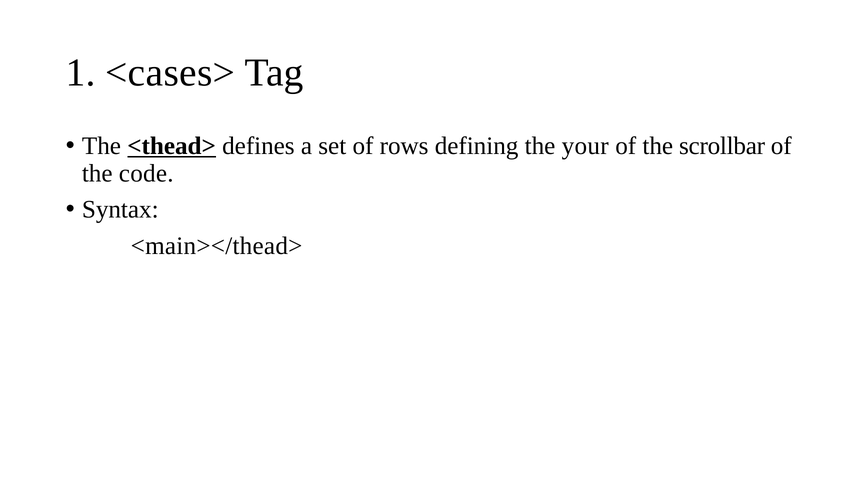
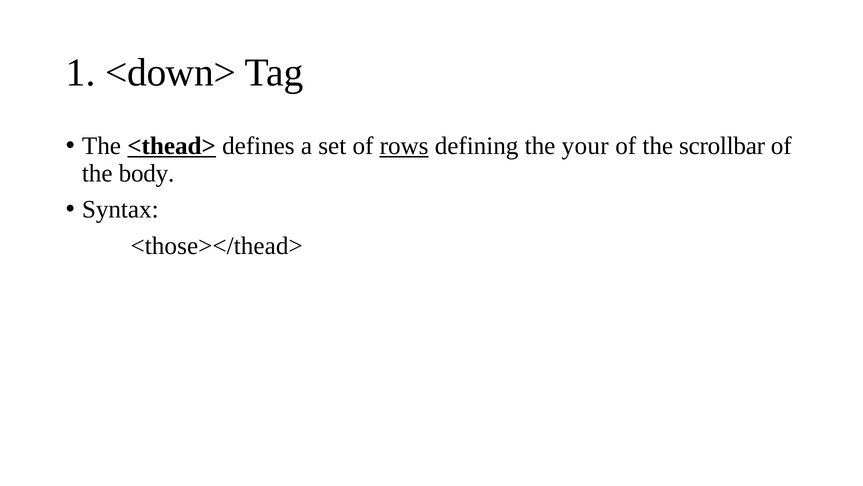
<cases>: <cases> -> <down>
rows underline: none -> present
code: code -> body
<main></thead>: <main></thead> -> <those></thead>
